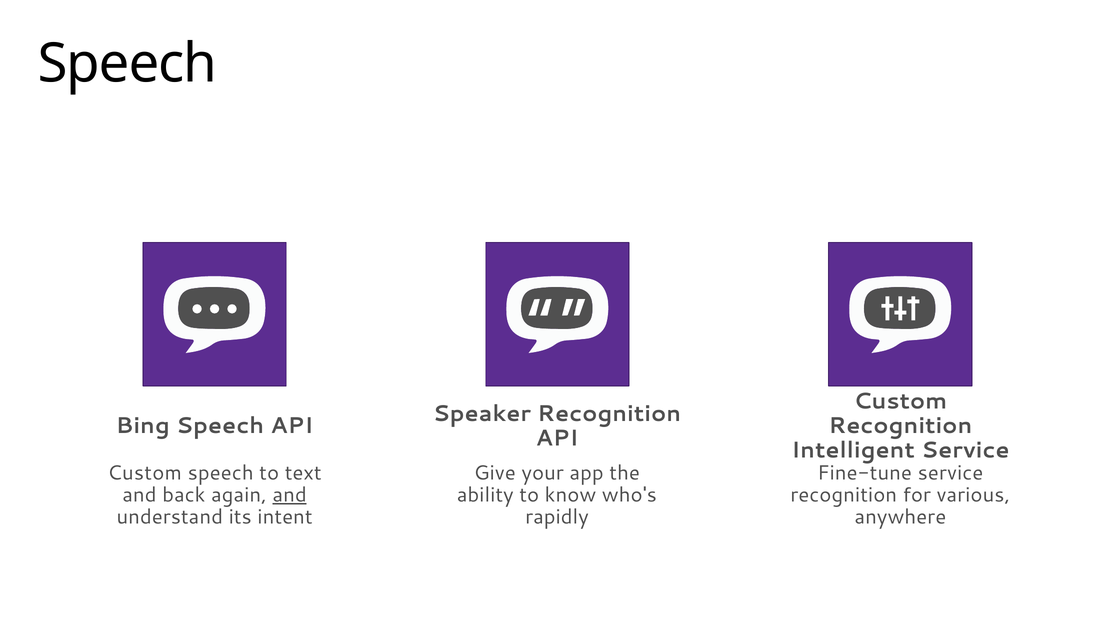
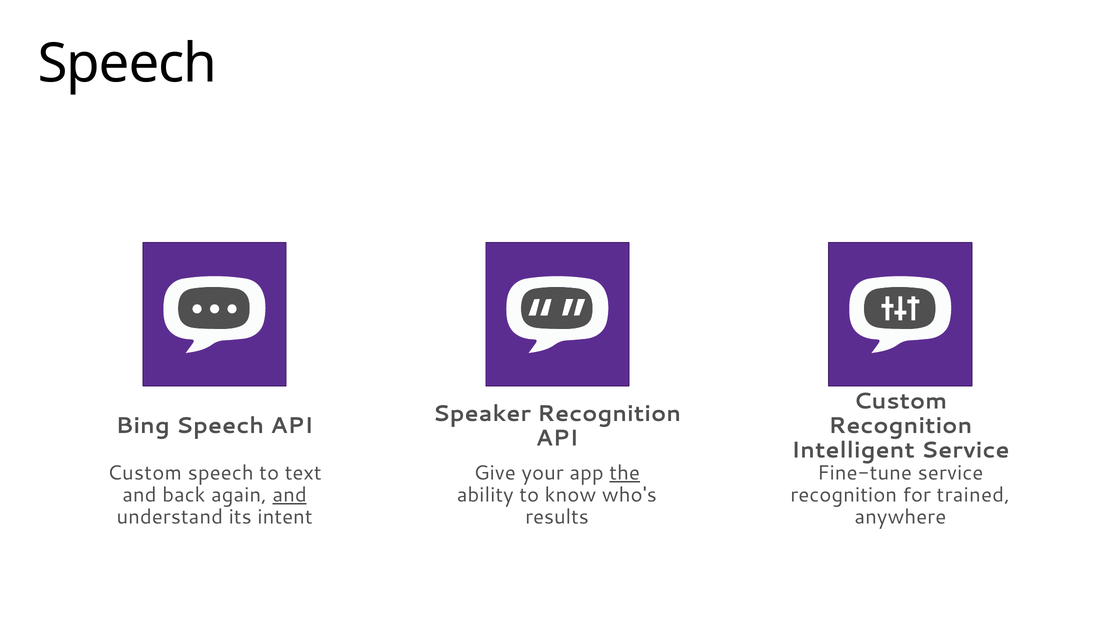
the underline: none -> present
various: various -> trained
rapidly: rapidly -> results
